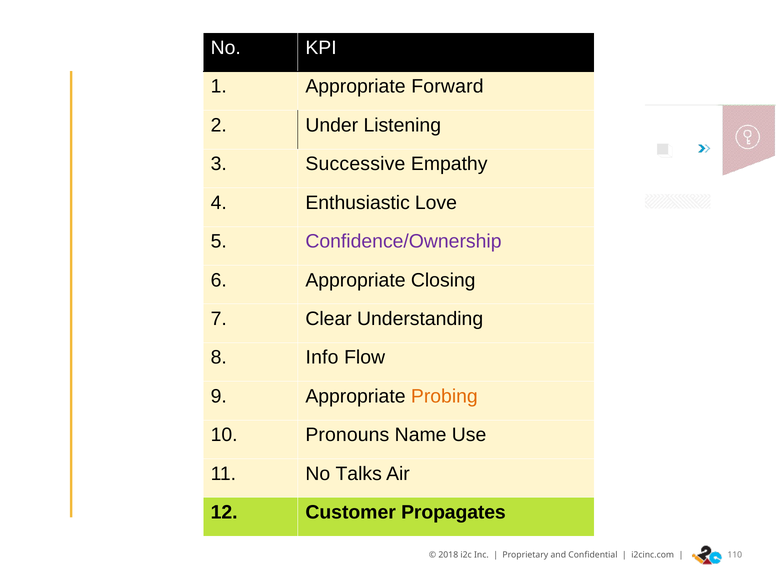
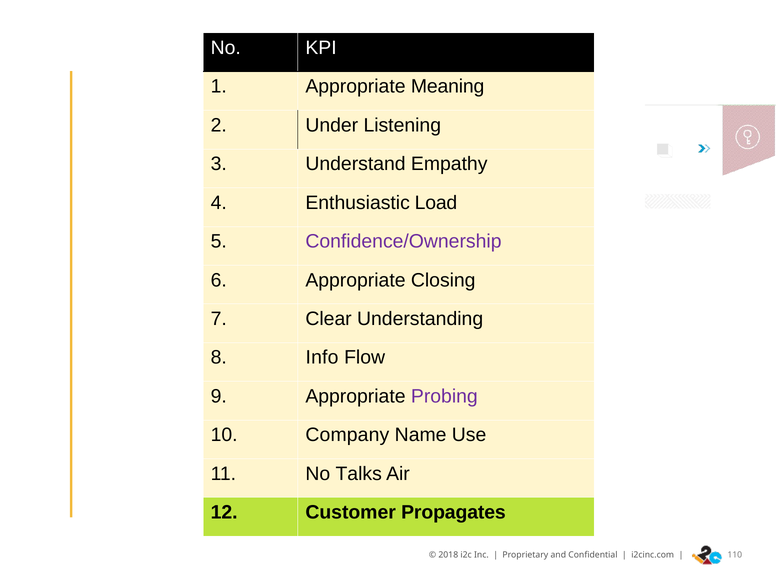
Forward: Forward -> Meaning
Successive: Successive -> Understand
Love: Love -> Load
Probing colour: orange -> purple
Pronouns: Pronouns -> Company
